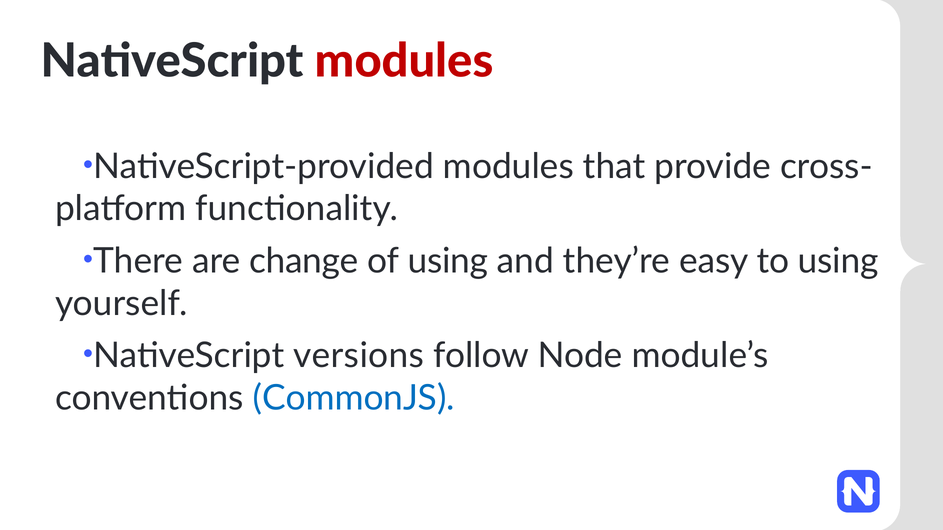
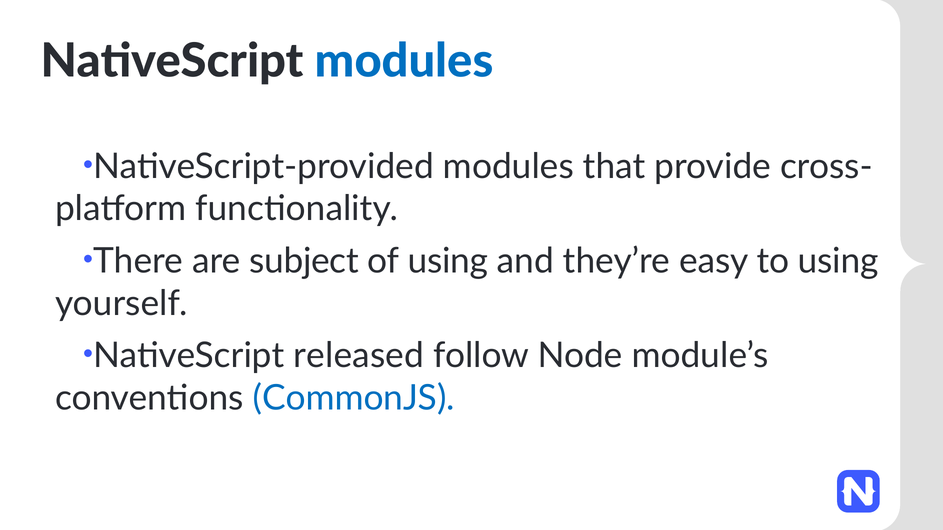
modules at (404, 61) colour: red -> blue
change: change -> subject
versions: versions -> released
